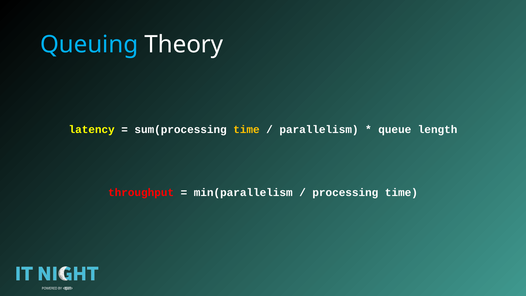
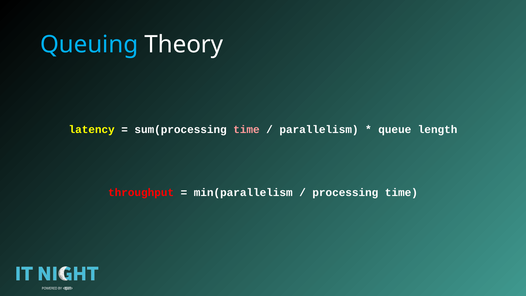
time at (246, 130) colour: yellow -> pink
